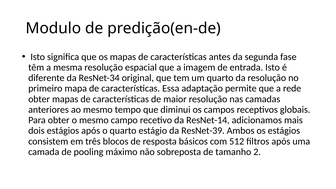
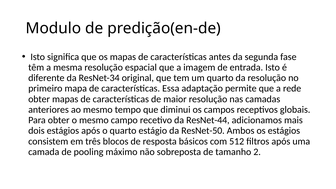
ResNet-14: ResNet-14 -> ResNet-44
ResNet-39: ResNet-39 -> ResNet-50
